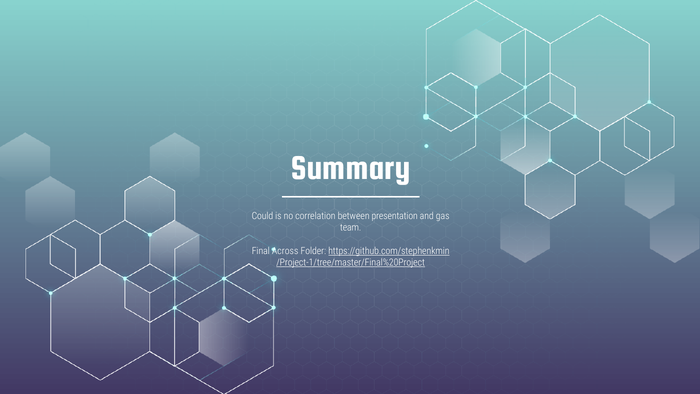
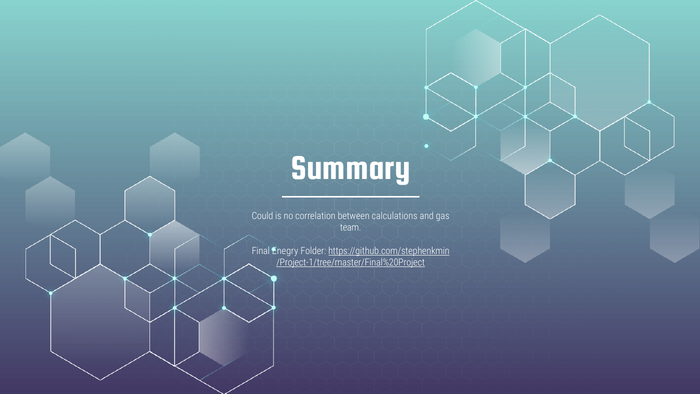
presentation: presentation -> calculations
Across: Across -> Enegry
